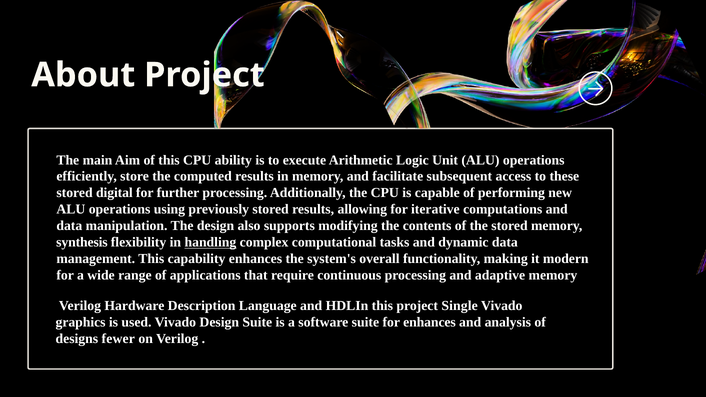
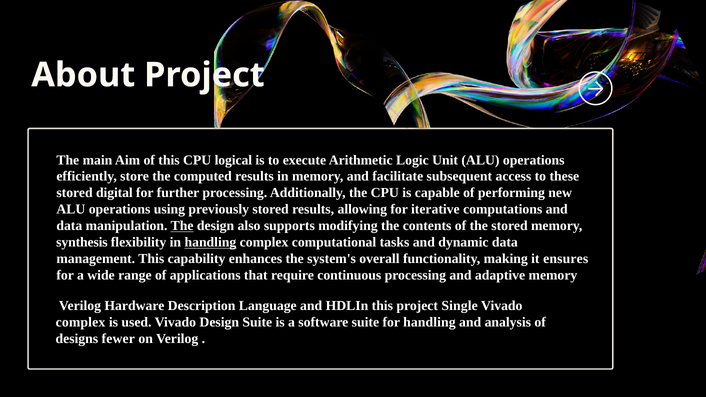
ability: ability -> logical
The at (182, 226) underline: none -> present
modern: modern -> ensures
graphics at (81, 322): graphics -> complex
for enhances: enhances -> handling
